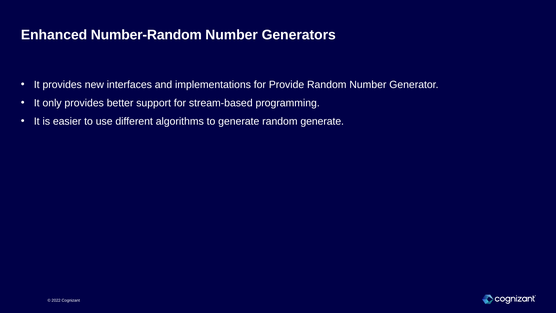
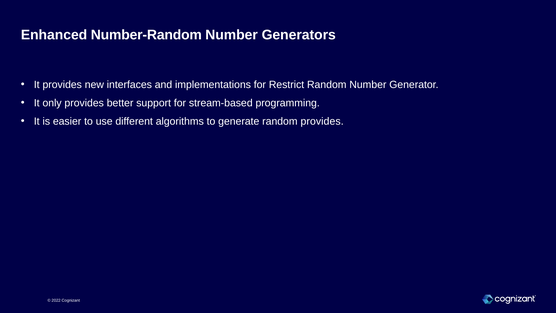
Provide: Provide -> Restrict
random generate: generate -> provides
